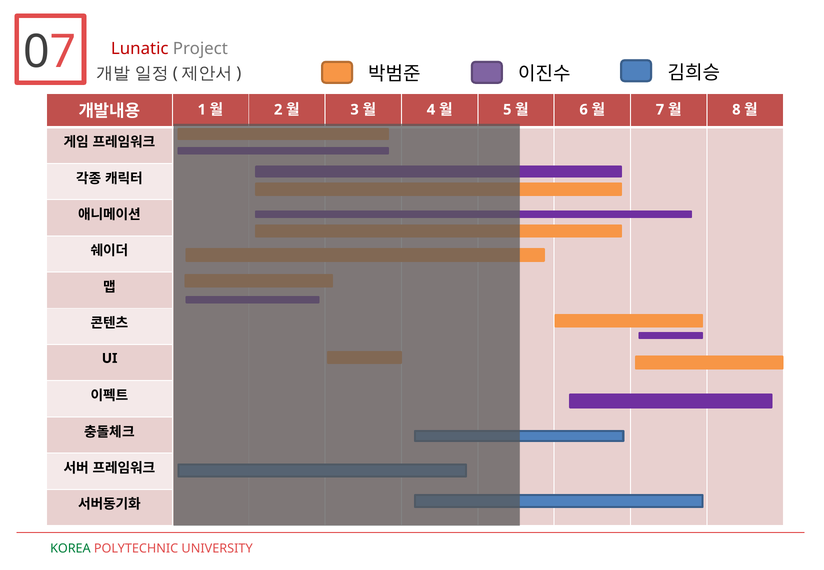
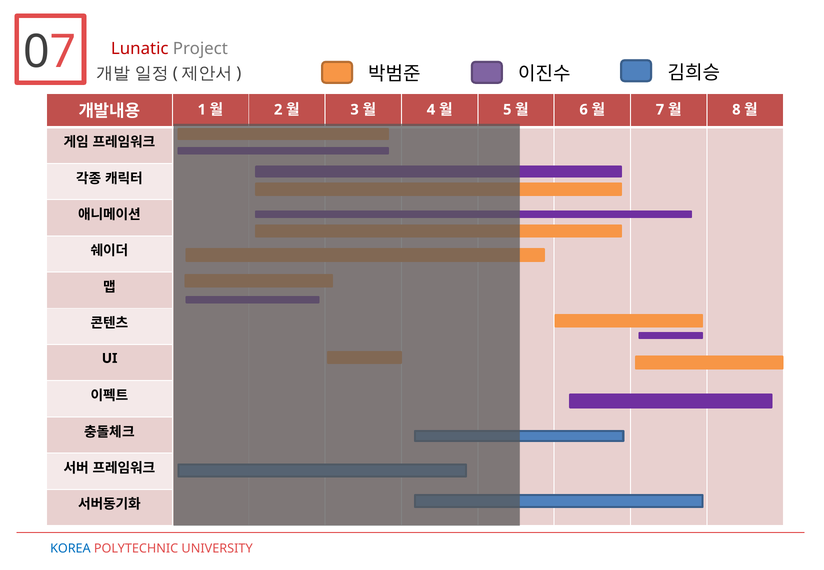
KOREA colour: green -> blue
